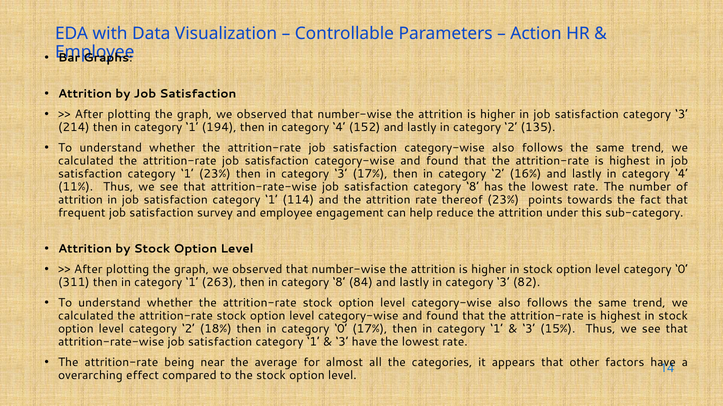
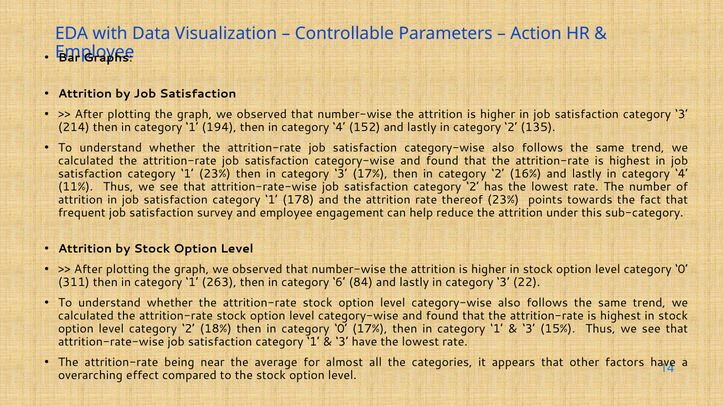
satisfaction category 8: 8 -> 2
114: 114 -> 178
in category 8: 8 -> 6
82: 82 -> 22
